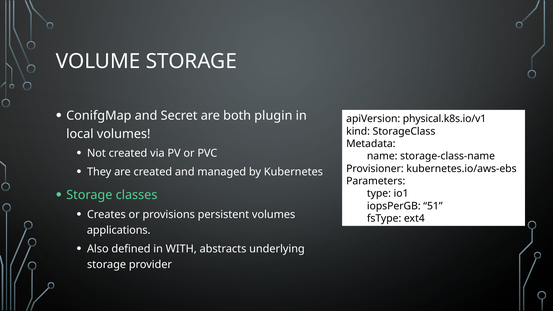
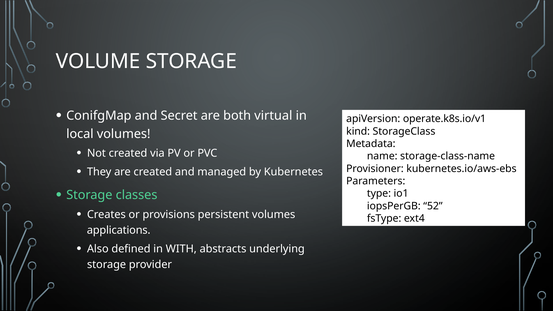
plugin: plugin -> virtual
physical.k8s.io/v1: physical.k8s.io/v1 -> operate.k8s.io/v1
51: 51 -> 52
